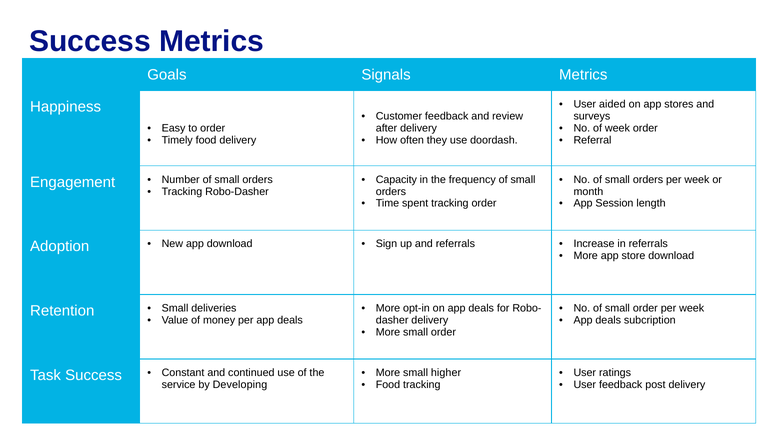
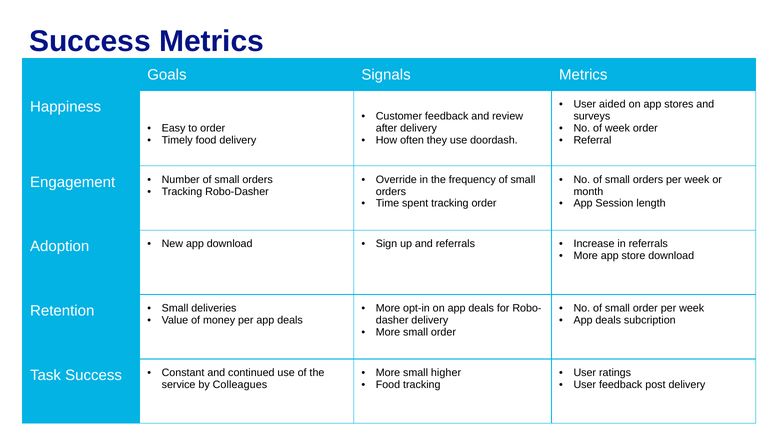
Capacity: Capacity -> Override
Developing: Developing -> Colleagues
